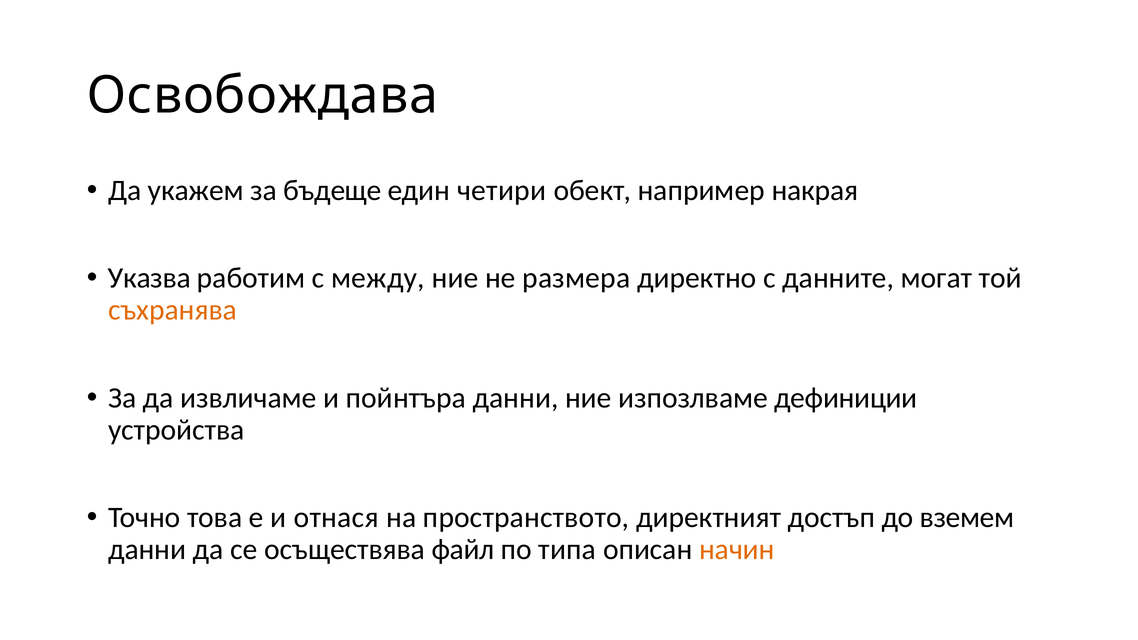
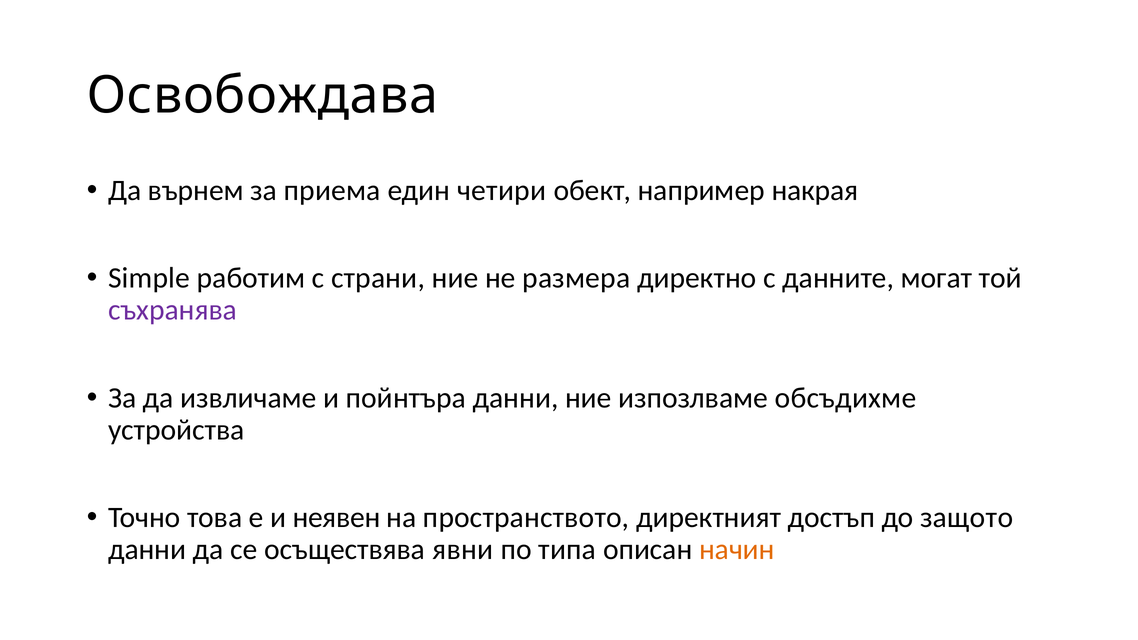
укажем: укажем -> върнем
бъдеще: бъдеще -> приема
Указва: Указва -> Simple
между: между -> страни
съхранява colour: orange -> purple
дефиниции: дефиниции -> обсъдихме
отнася: отнася -> неявен
вземем: вземем -> защото
файл: файл -> явни
